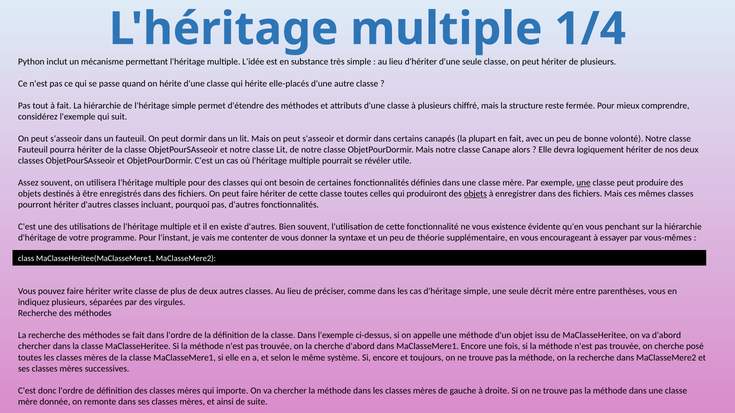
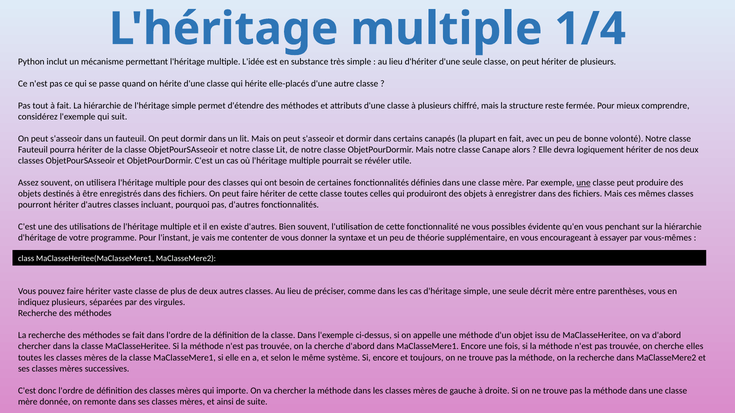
objets at (475, 194) underline: present -> none
existence: existence -> possibles
write: write -> vaste
posé: posé -> elles
